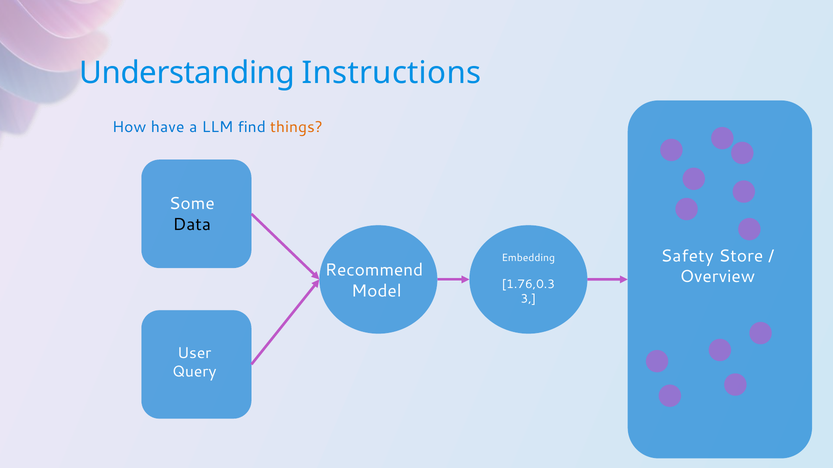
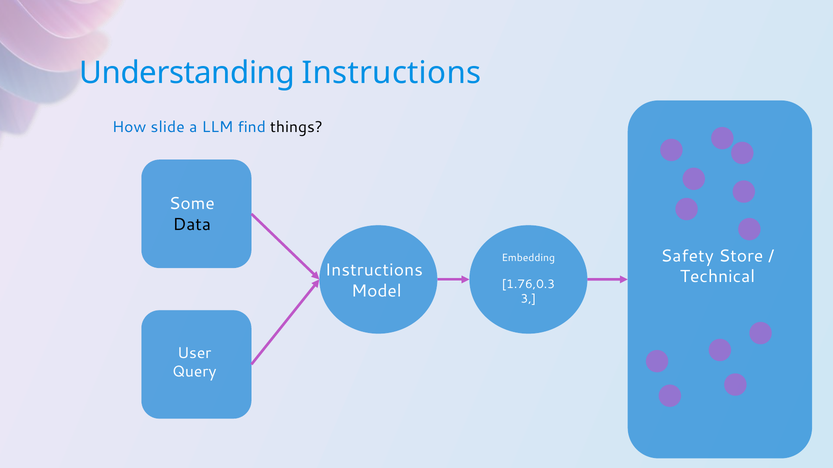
have: have -> slide
things colour: orange -> black
Recommend at (374, 270): Recommend -> Instructions
Overview: Overview -> Technical
